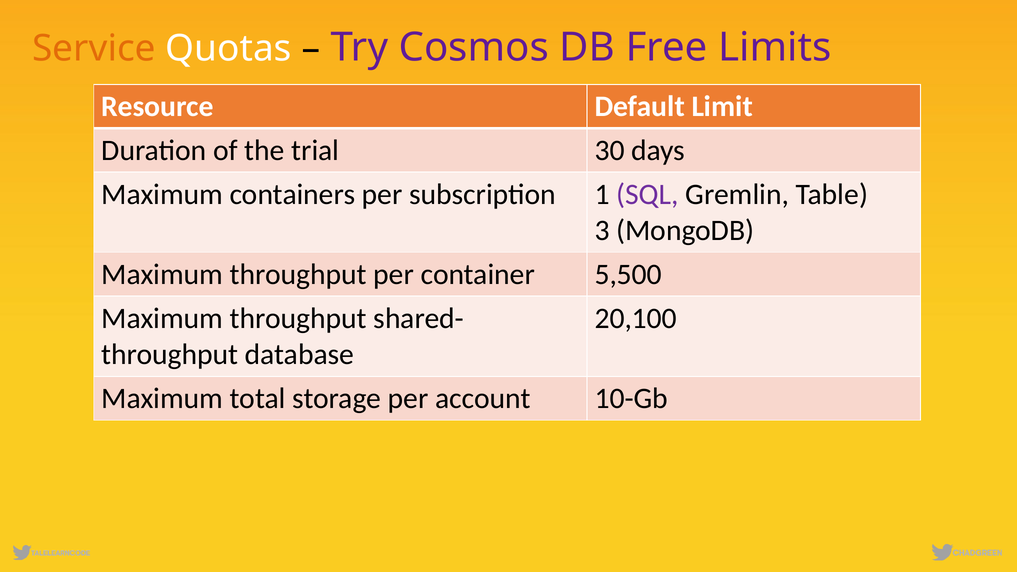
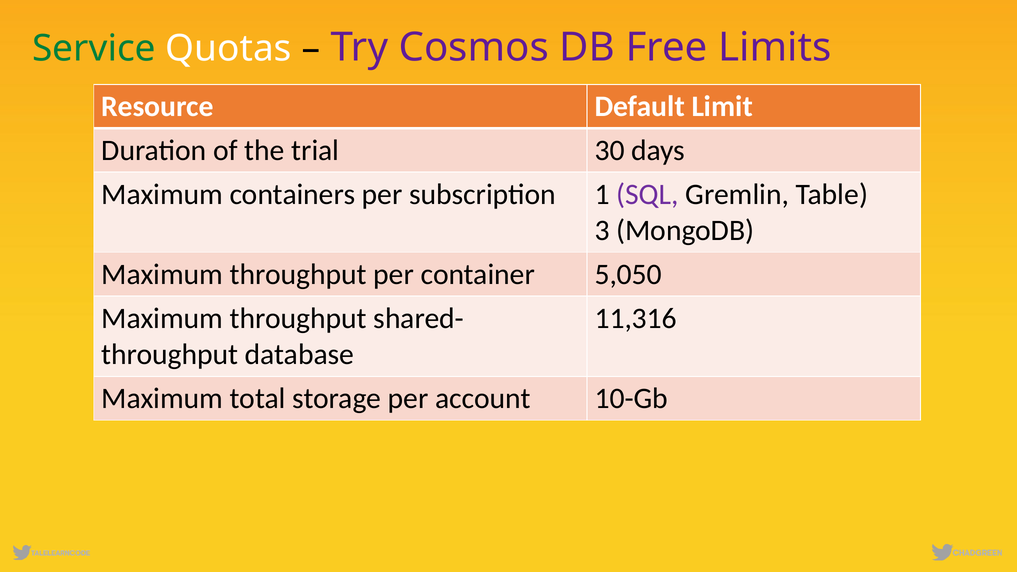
Service colour: orange -> green
5,500: 5,500 -> 5,050
20,100: 20,100 -> 11,316
